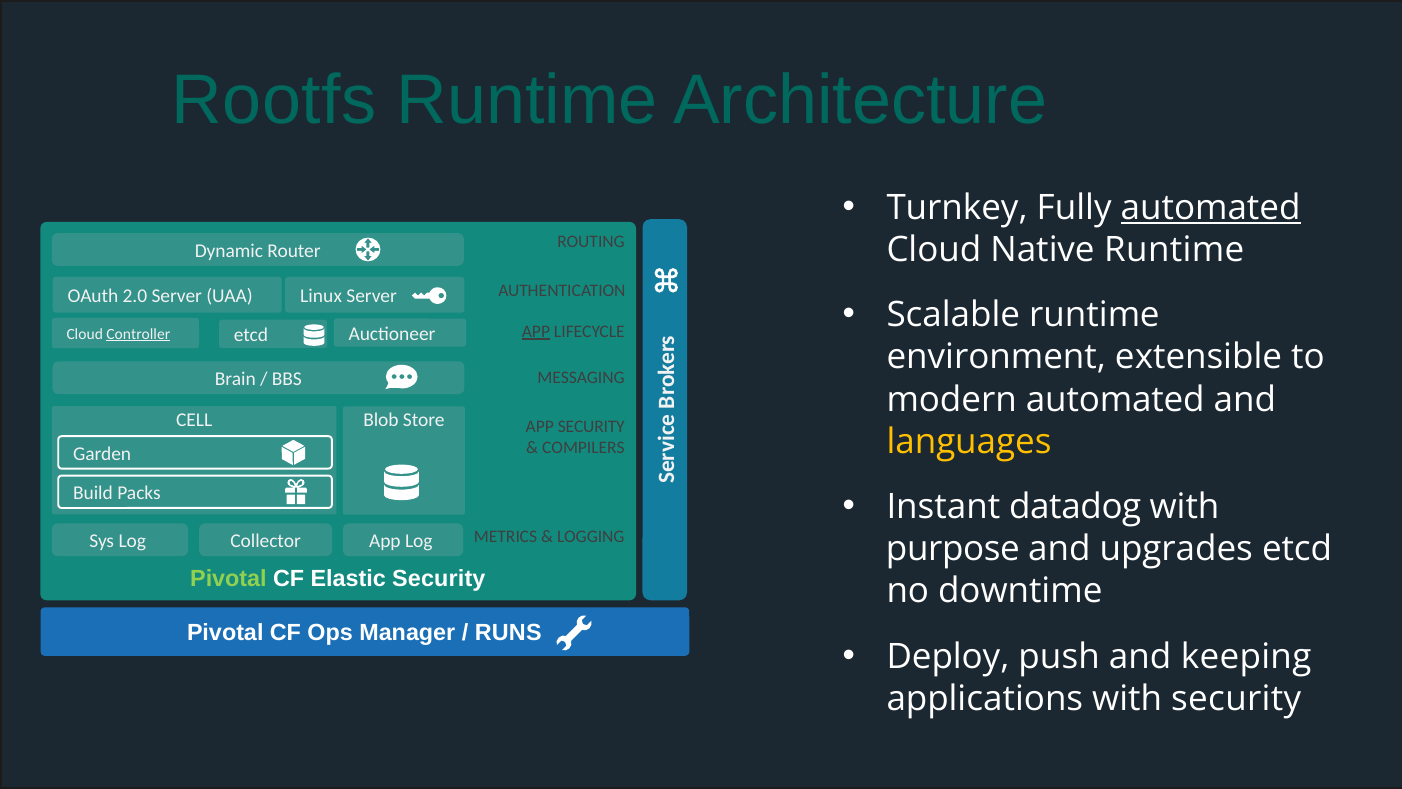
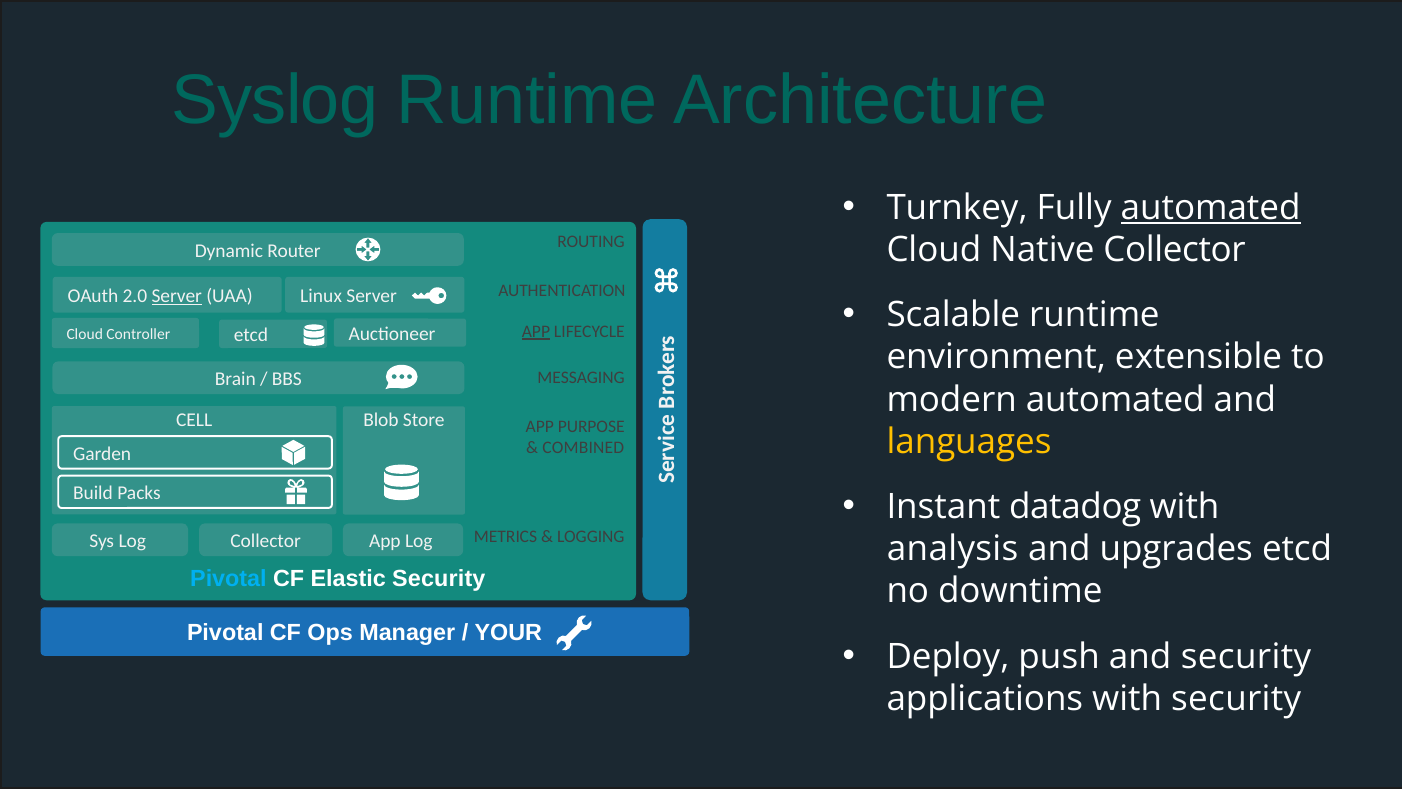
Rootfs: Rootfs -> Syslog
Native Runtime: Runtime -> Collector
Server at (177, 296) underline: none -> present
Controller underline: present -> none
APP SECURITY: SECURITY -> PURPOSE
COMPILERS: COMPILERS -> COMBINED
purpose: purpose -> analysis
Pivotal at (228, 579) colour: light green -> light blue
RUNS: RUNS -> YOUR
and keeping: keeping -> security
